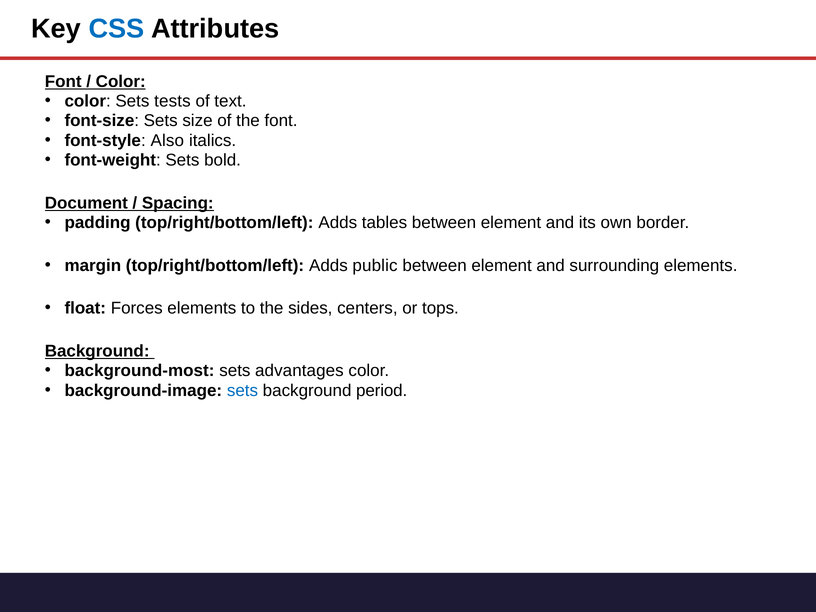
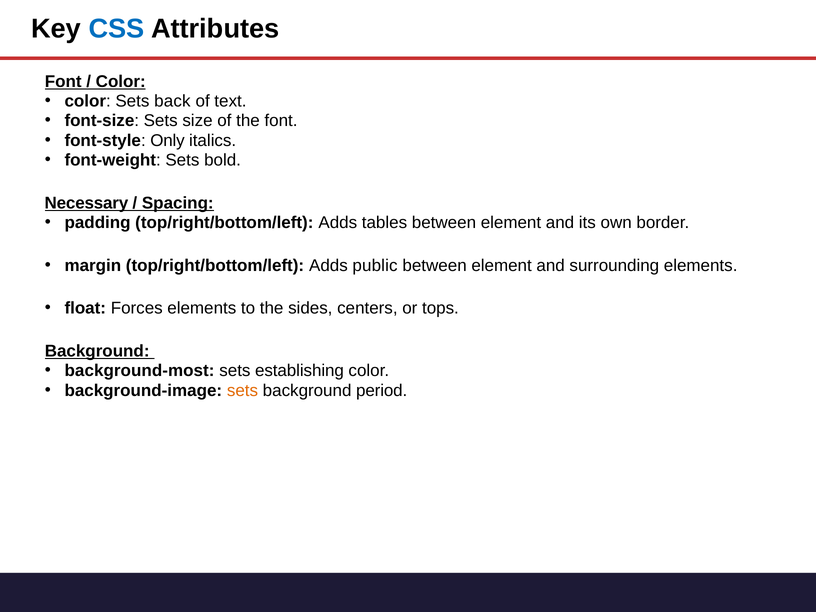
tests: tests -> back
Also: Also -> Only
Document: Document -> Necessary
advantages: advantages -> establishing
sets at (243, 391) colour: blue -> orange
